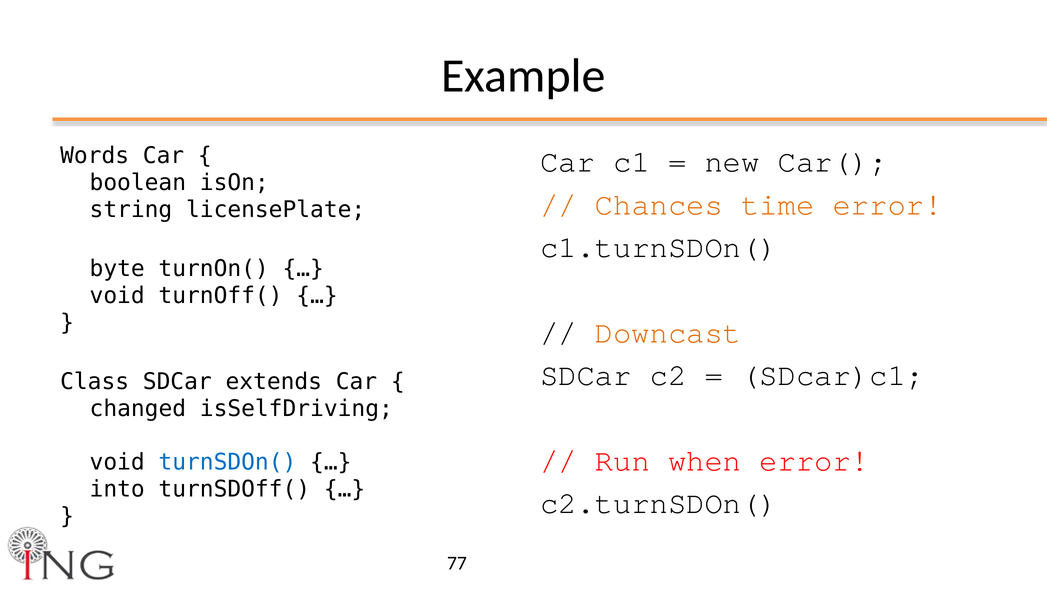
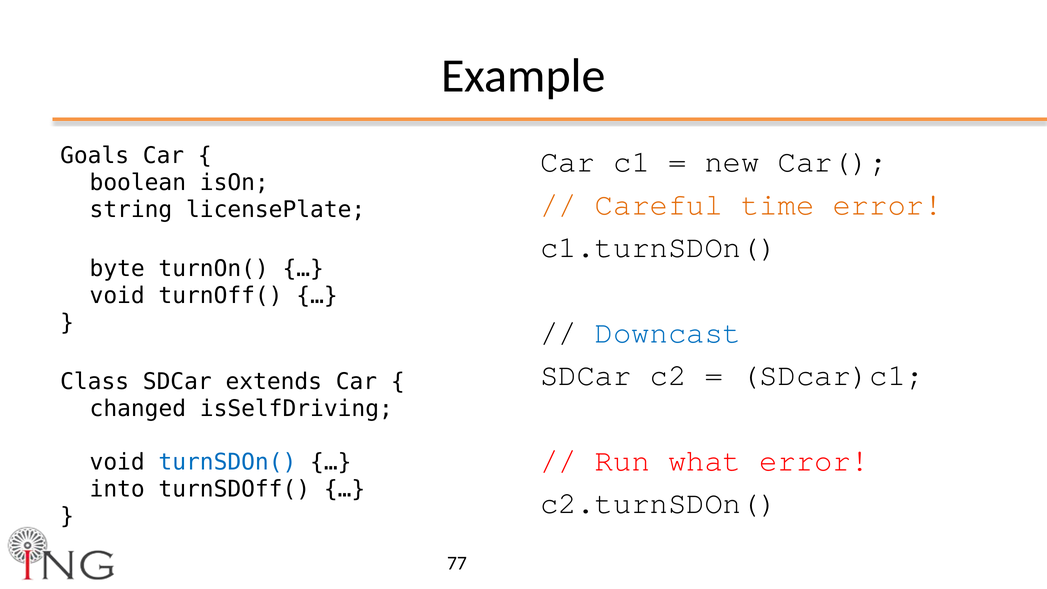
Words: Words -> Goals
Chances: Chances -> Careful
Downcast colour: orange -> blue
when: when -> what
